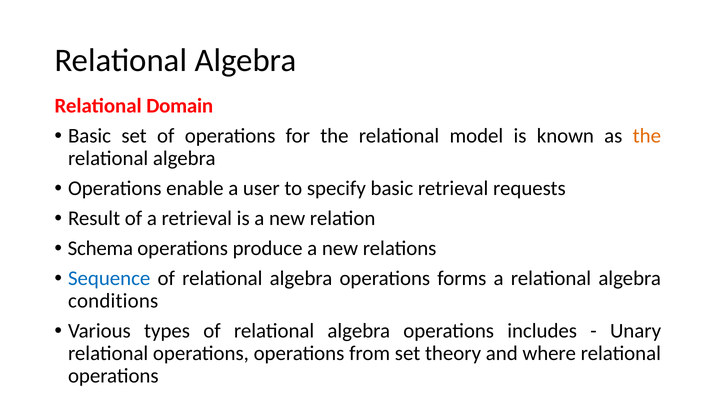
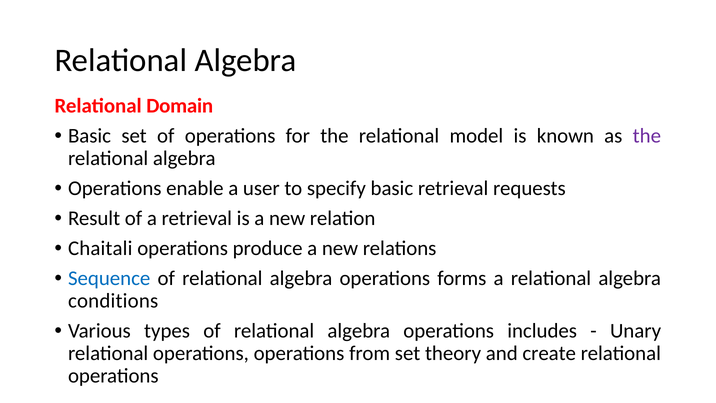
the at (647, 136) colour: orange -> purple
Schema: Schema -> Chaitali
where: where -> create
